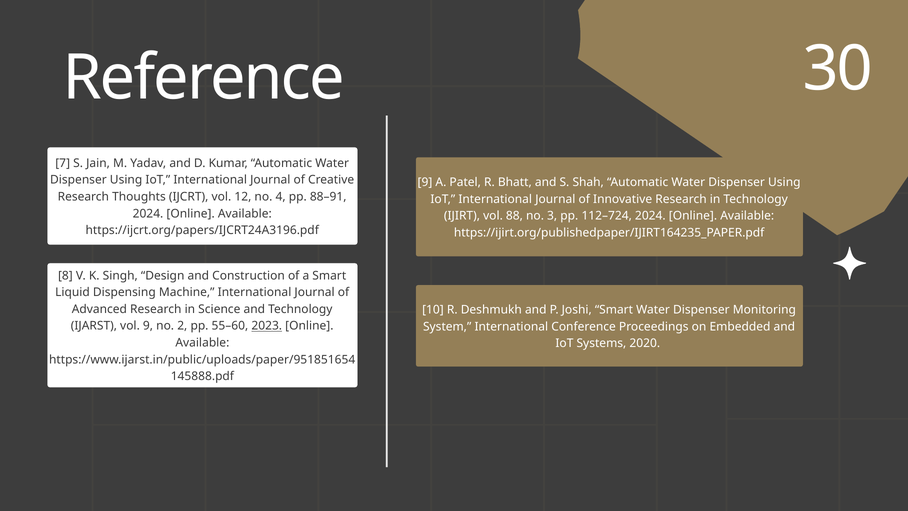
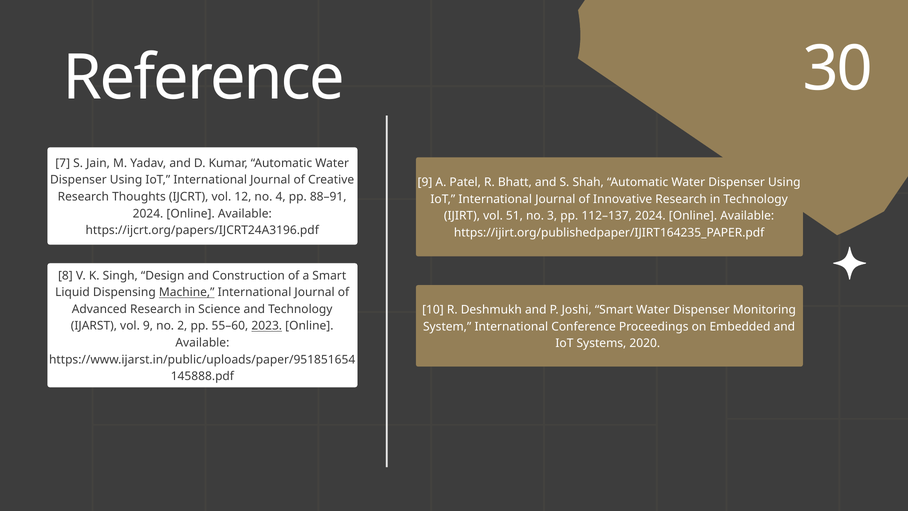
88: 88 -> 51
112–724: 112–724 -> 112–137
Machine underline: none -> present
